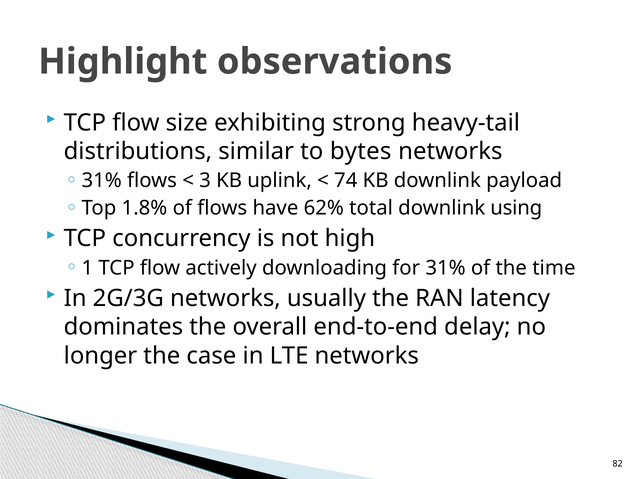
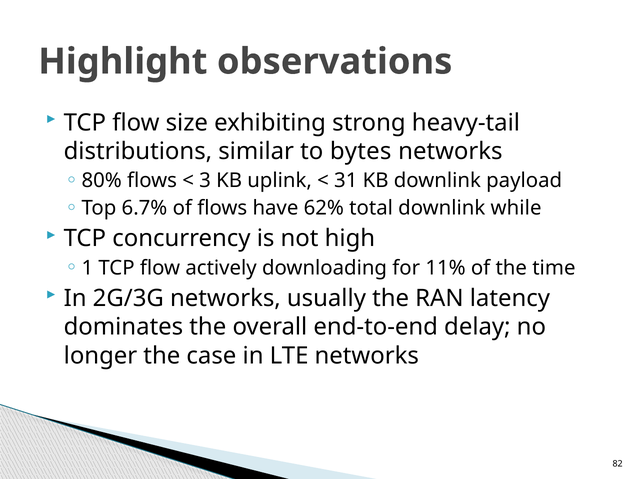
31% at (102, 181): 31% -> 80%
74: 74 -> 31
1.8%: 1.8% -> 6.7%
using: using -> while
for 31%: 31% -> 11%
